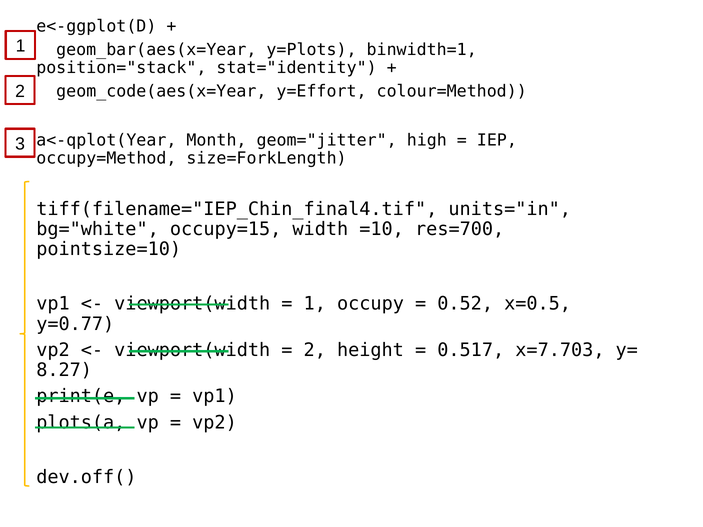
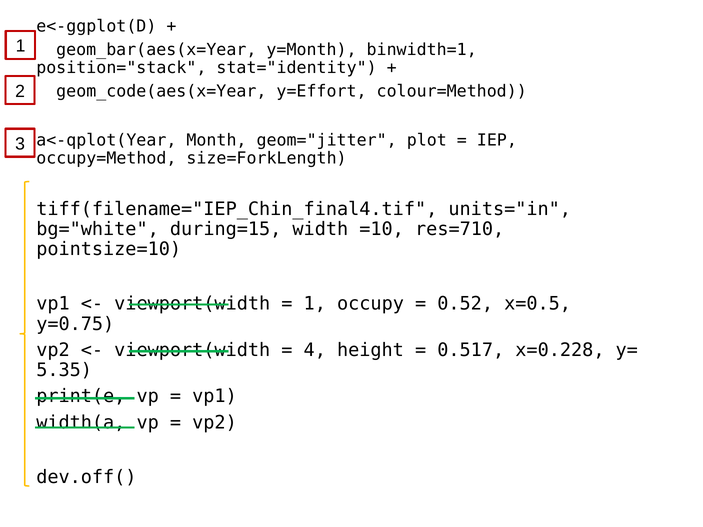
y=Plots: y=Plots -> y=Month
high: high -> plot
occupy=15: occupy=15 -> during=15
res=700: res=700 -> res=710
y=0.77: y=0.77 -> y=0.75
2 at (315, 350): 2 -> 4
x=7.703: x=7.703 -> x=0.228
8.27: 8.27 -> 5.35
plots(a: plots(a -> width(a
